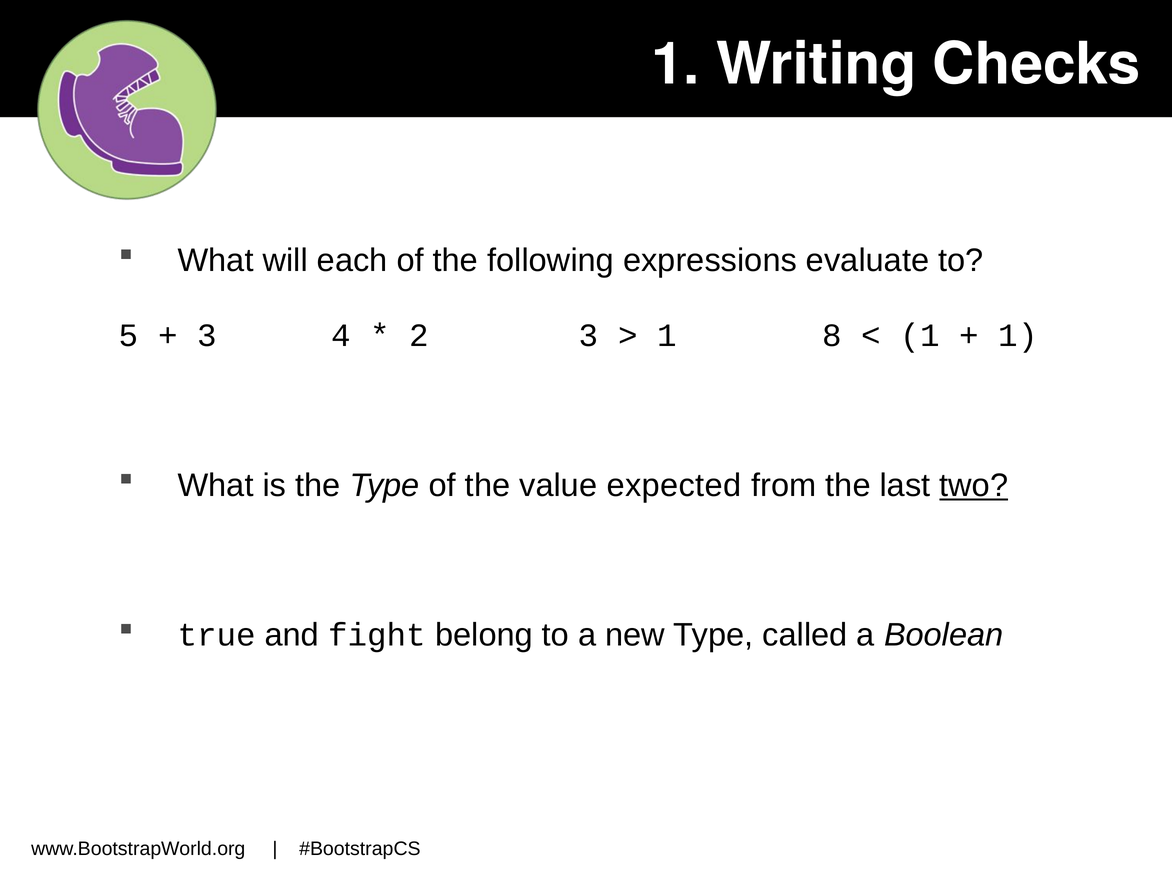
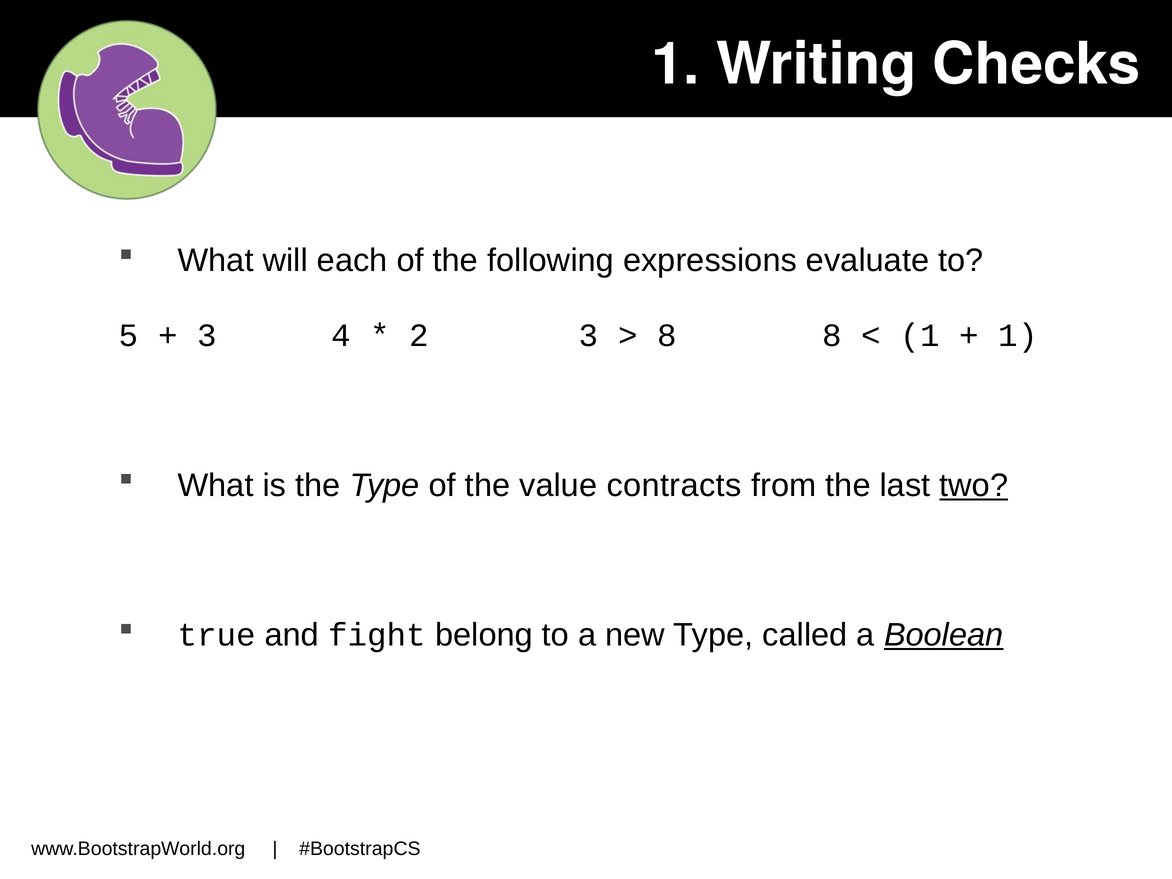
1 at (667, 336): 1 -> 8
expected: expected -> contracts
Boolean underline: none -> present
